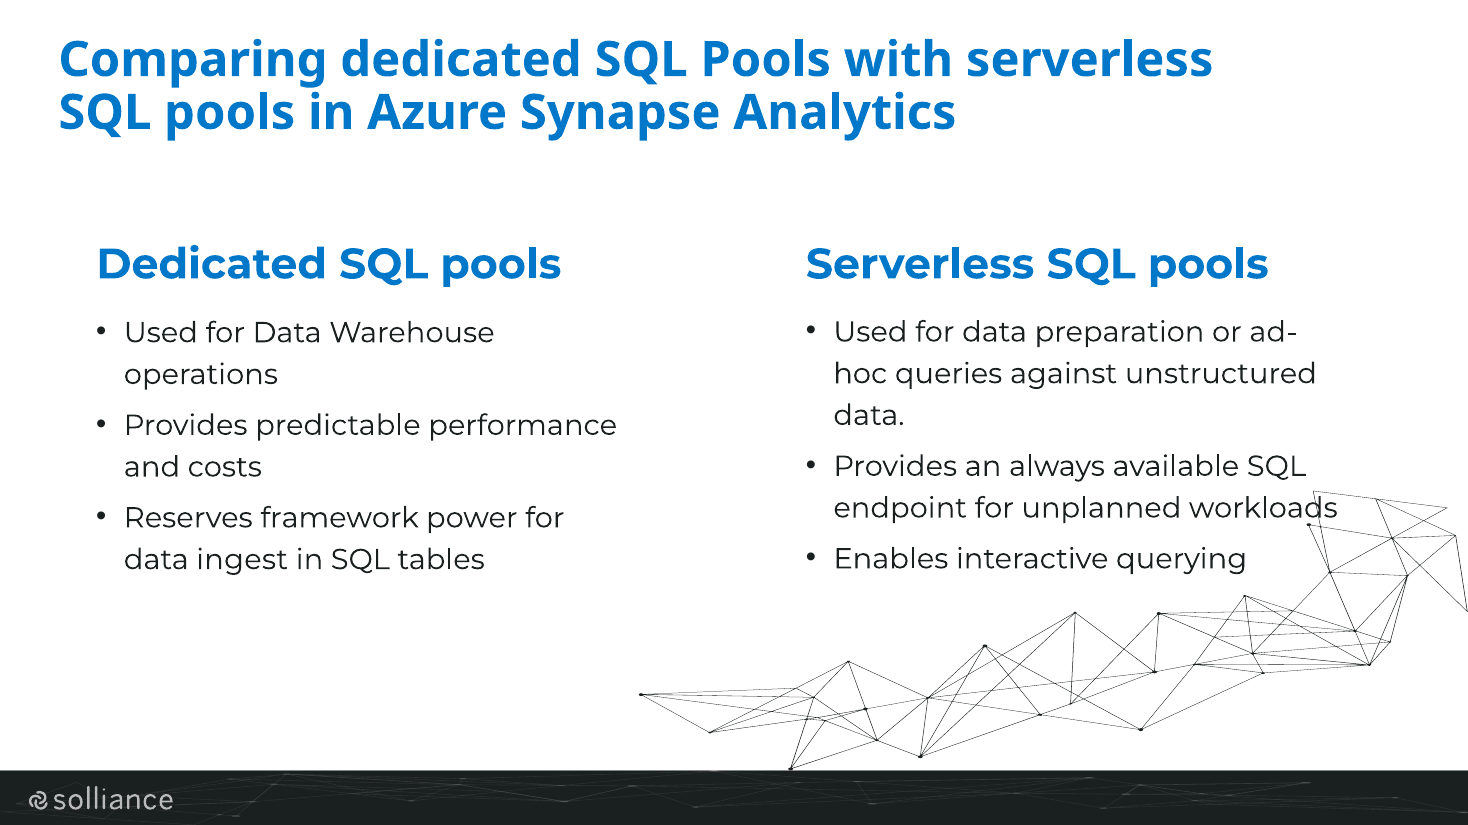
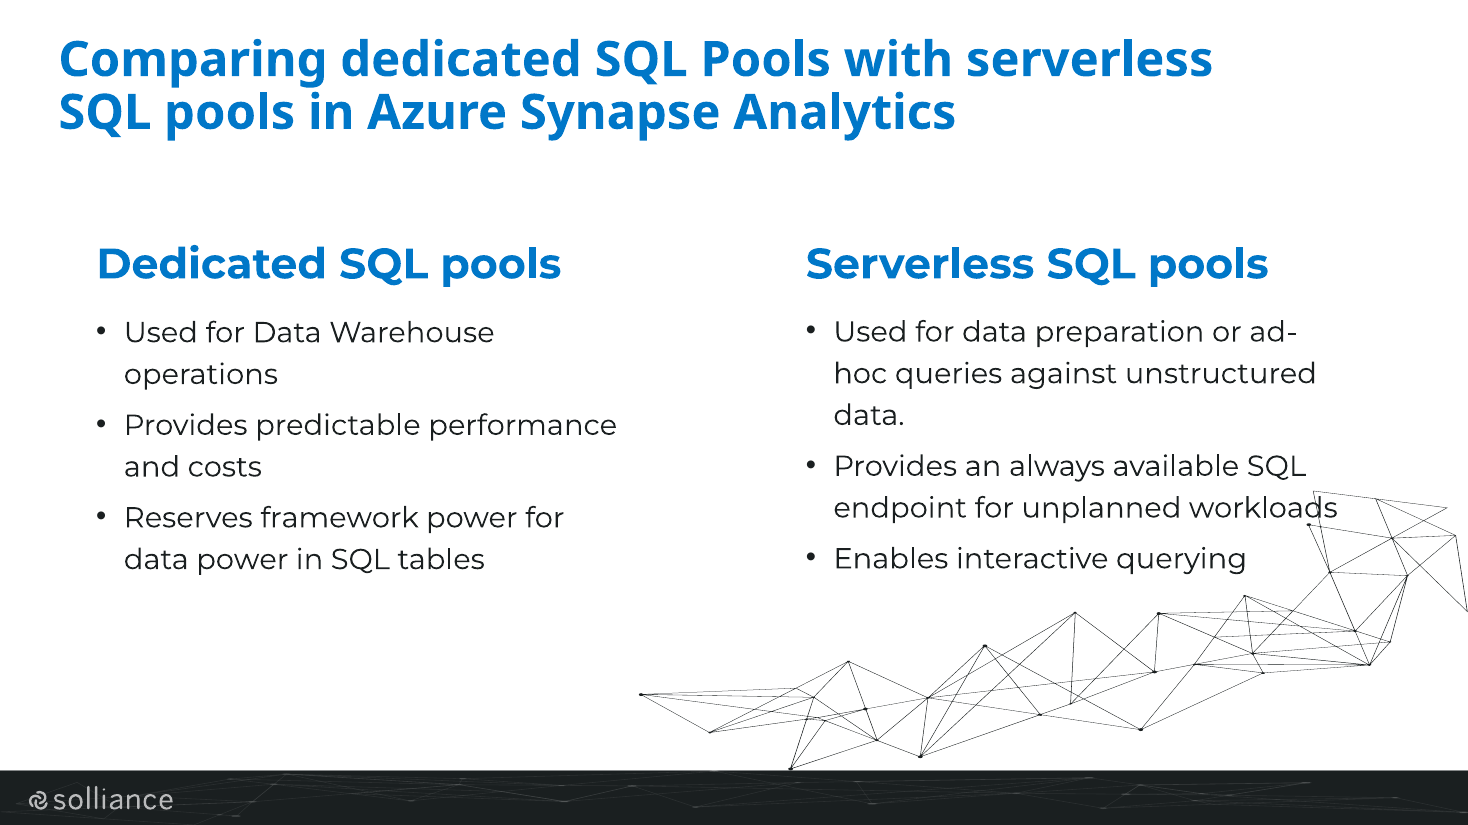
data ingest: ingest -> power
